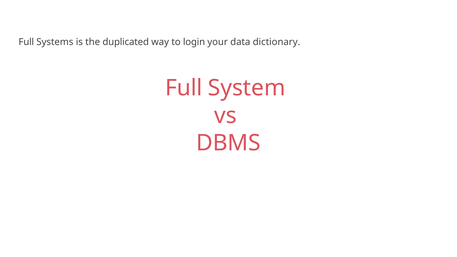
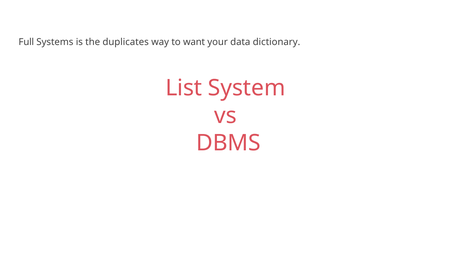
duplicated: duplicated -> duplicates
login: login -> want
Full at (184, 88): Full -> List
